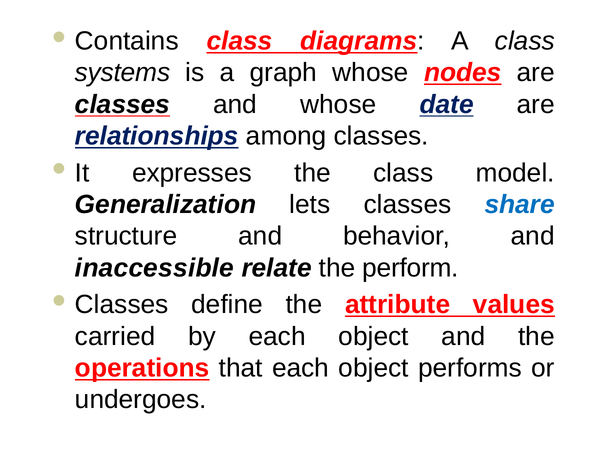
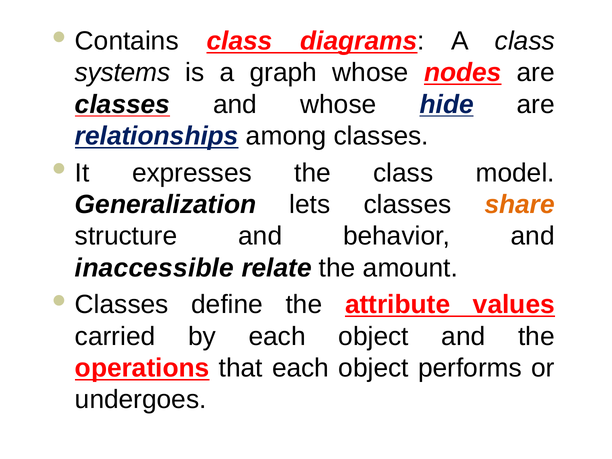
date: date -> hide
share colour: blue -> orange
perform: perform -> amount
